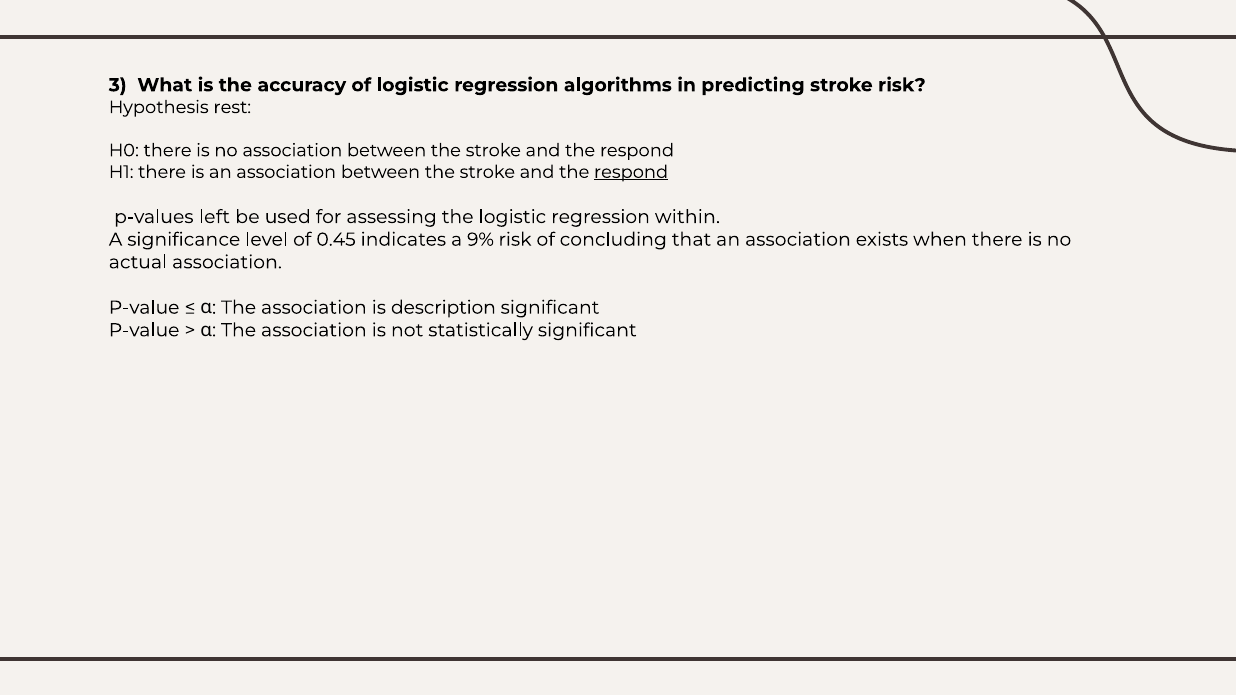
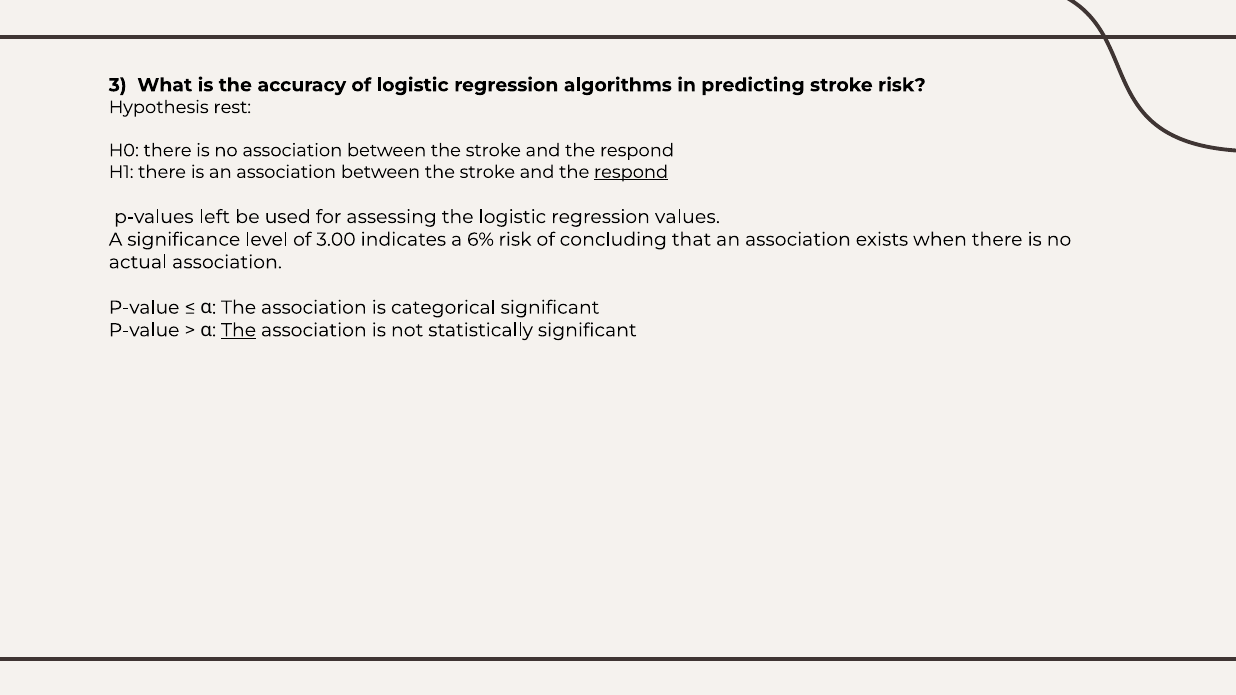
within: within -> values
0.45: 0.45 -> 3.00
9%: 9% -> 6%
description: description -> categorical
The at (239, 330) underline: none -> present
